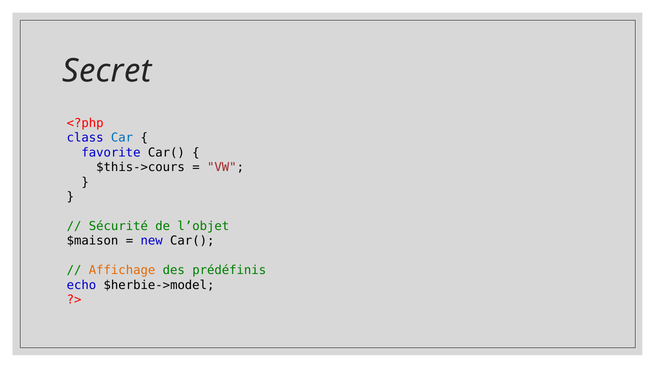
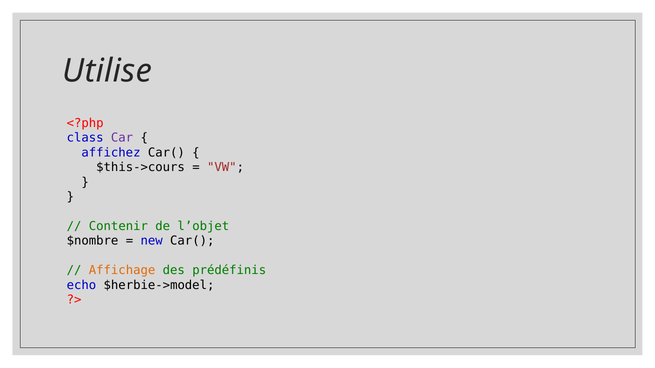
Secret: Secret -> Utilise
Car colour: blue -> purple
favorite: favorite -> affichez
Sécurité: Sécurité -> Contenir
$maison: $maison -> $nombre
